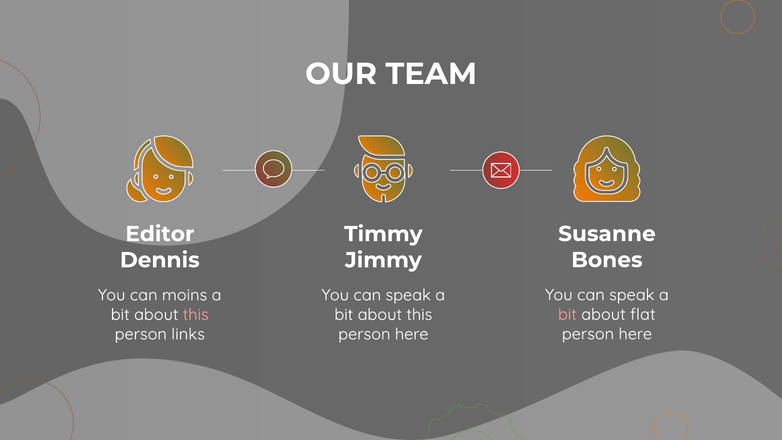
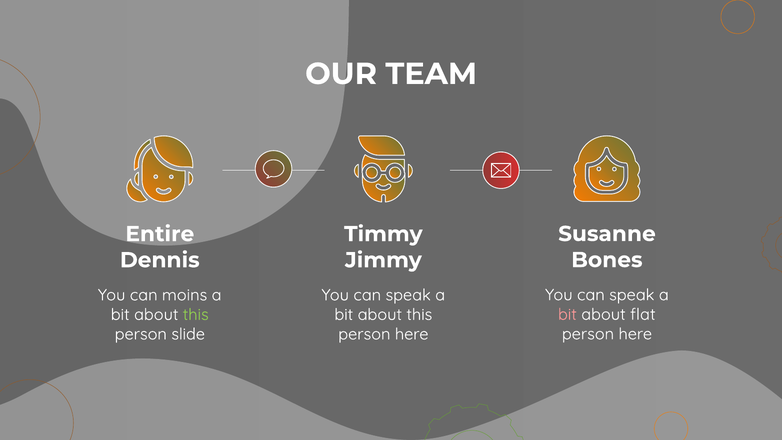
Editor: Editor -> Entire
this at (196, 315) colour: pink -> light green
links: links -> slide
